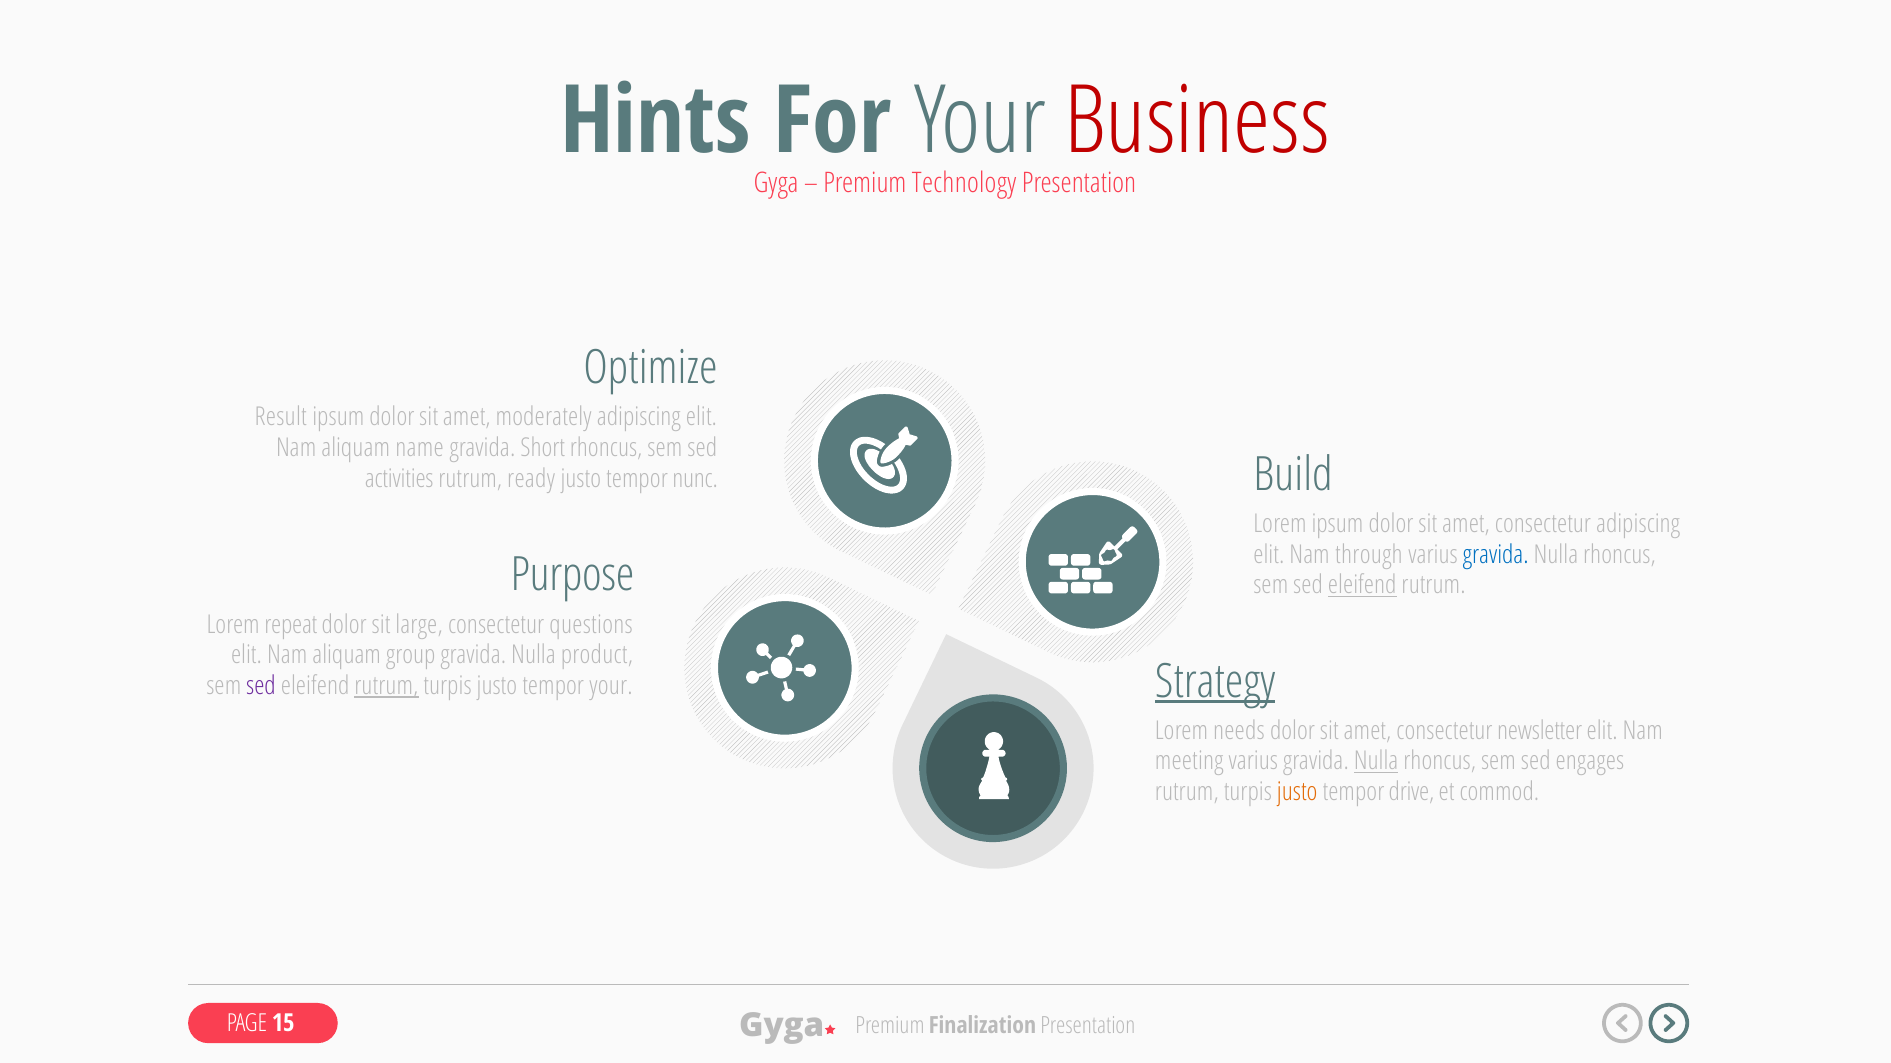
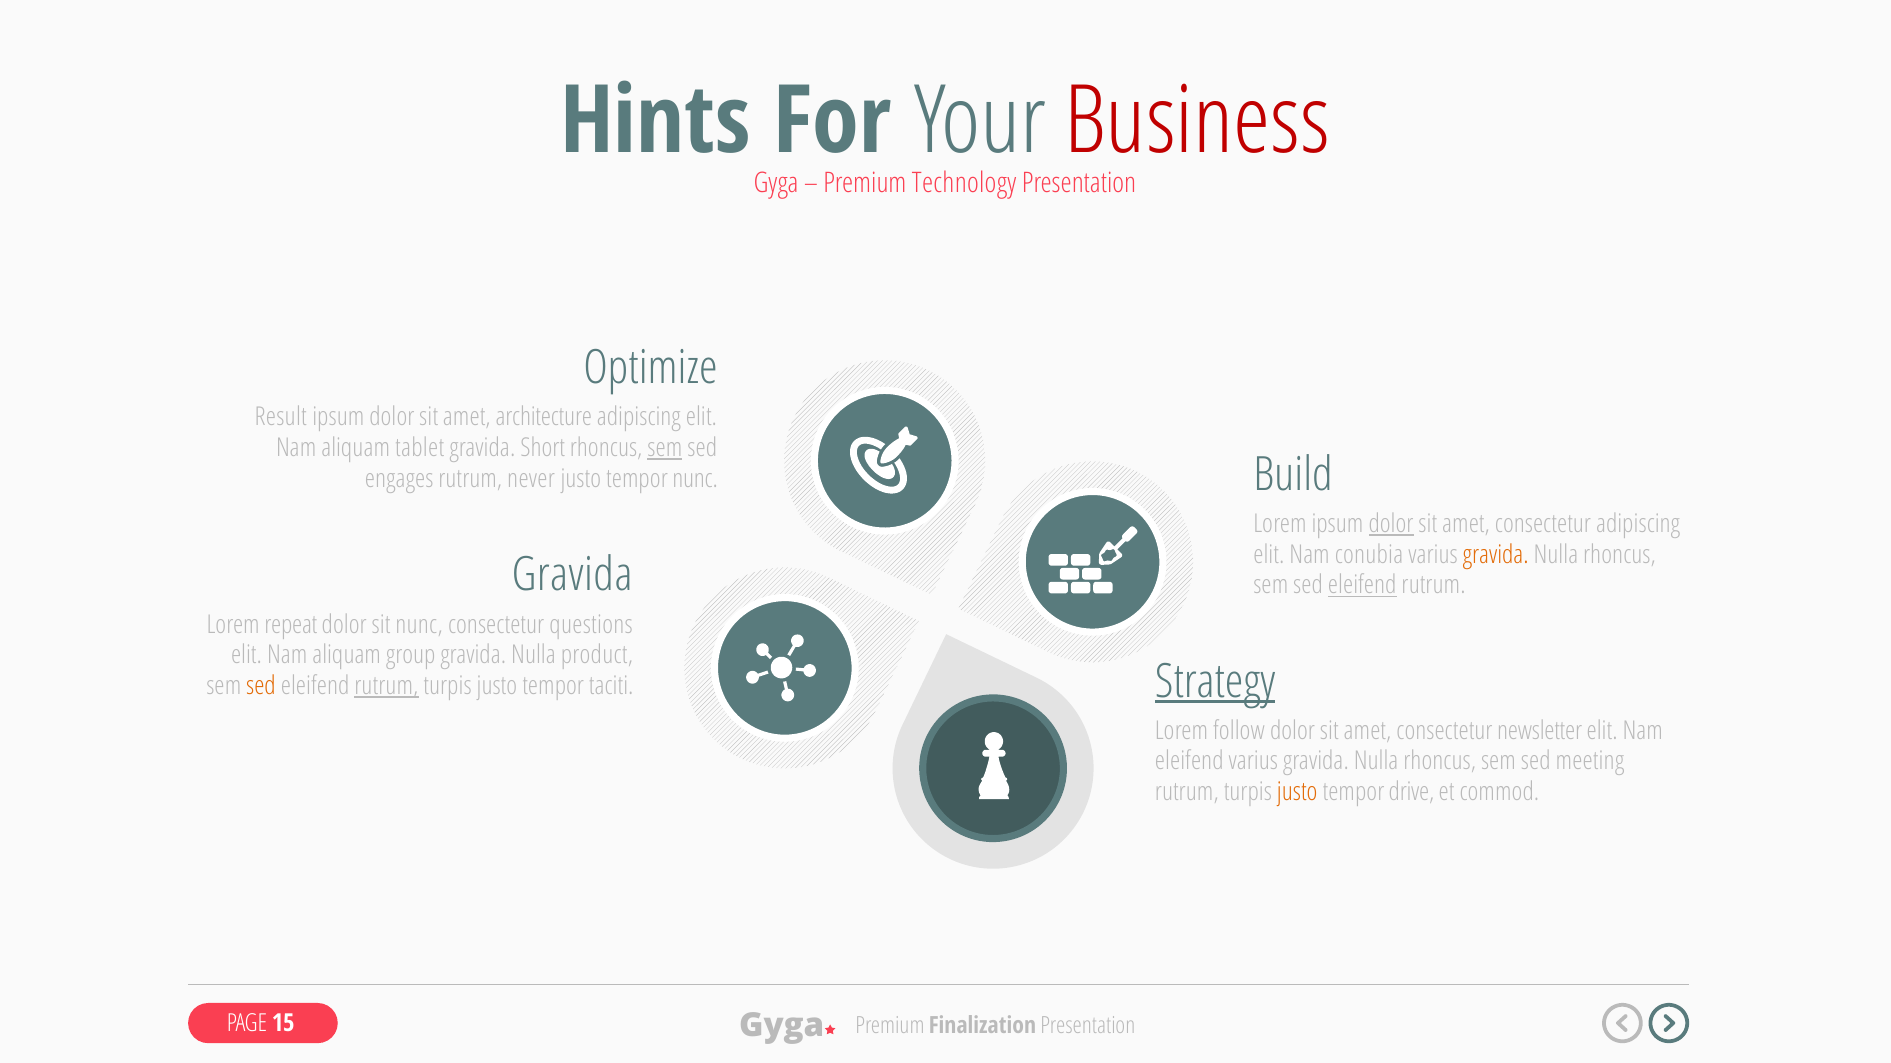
moderately: moderately -> architecture
name: name -> tablet
sem at (665, 448) underline: none -> present
activities: activities -> engages
ready: ready -> never
dolor at (1391, 524) underline: none -> present
through: through -> conubia
gravida at (1496, 555) colour: blue -> orange
Purpose at (573, 576): Purpose -> Gravida
sit large: large -> nunc
sed at (261, 686) colour: purple -> orange
tempor your: your -> taciti
needs: needs -> follow
meeting at (1189, 762): meeting -> eleifend
Nulla at (1376, 762) underline: present -> none
engages: engages -> meeting
